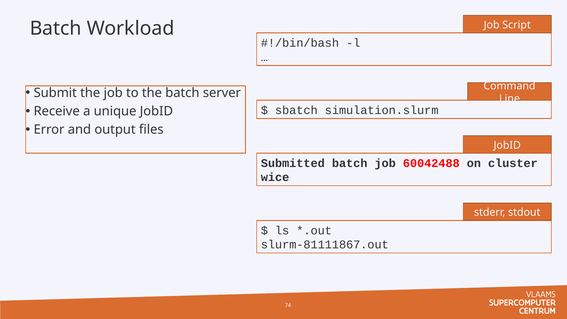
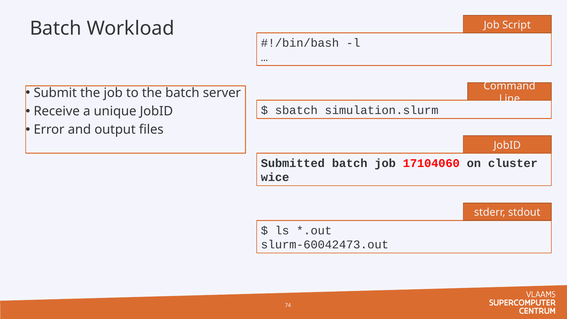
60042488: 60042488 -> 17104060
slurm-81111867.out: slurm-81111867.out -> slurm-60042473.out
